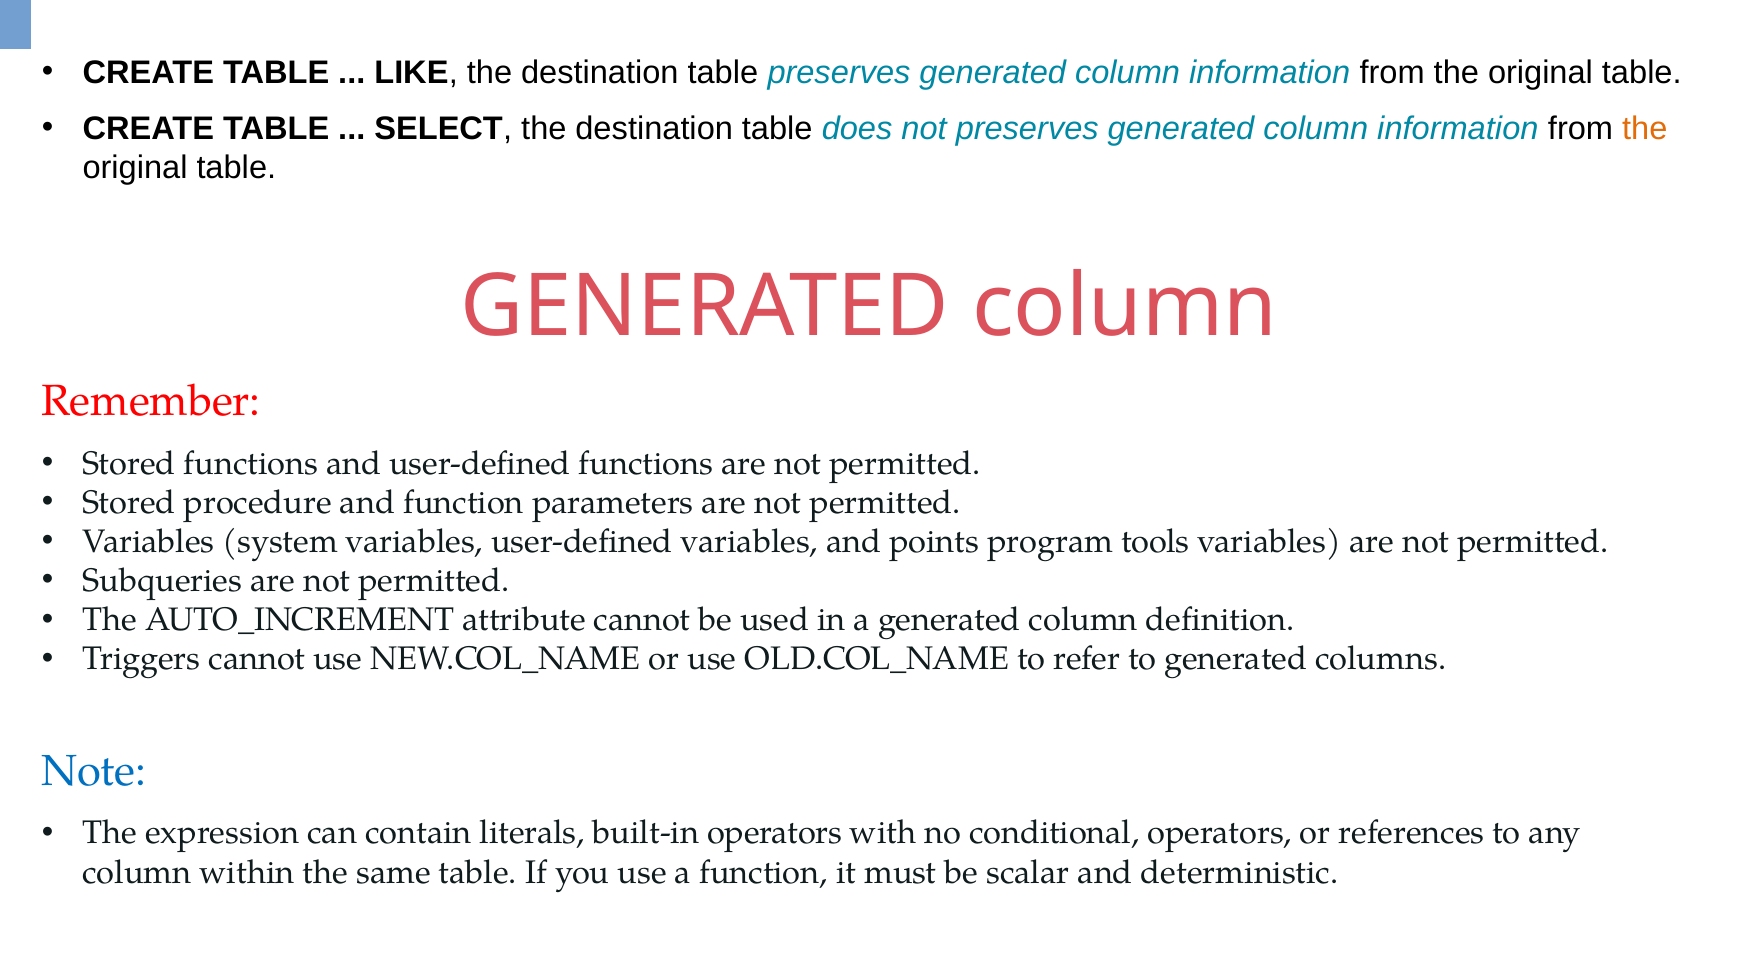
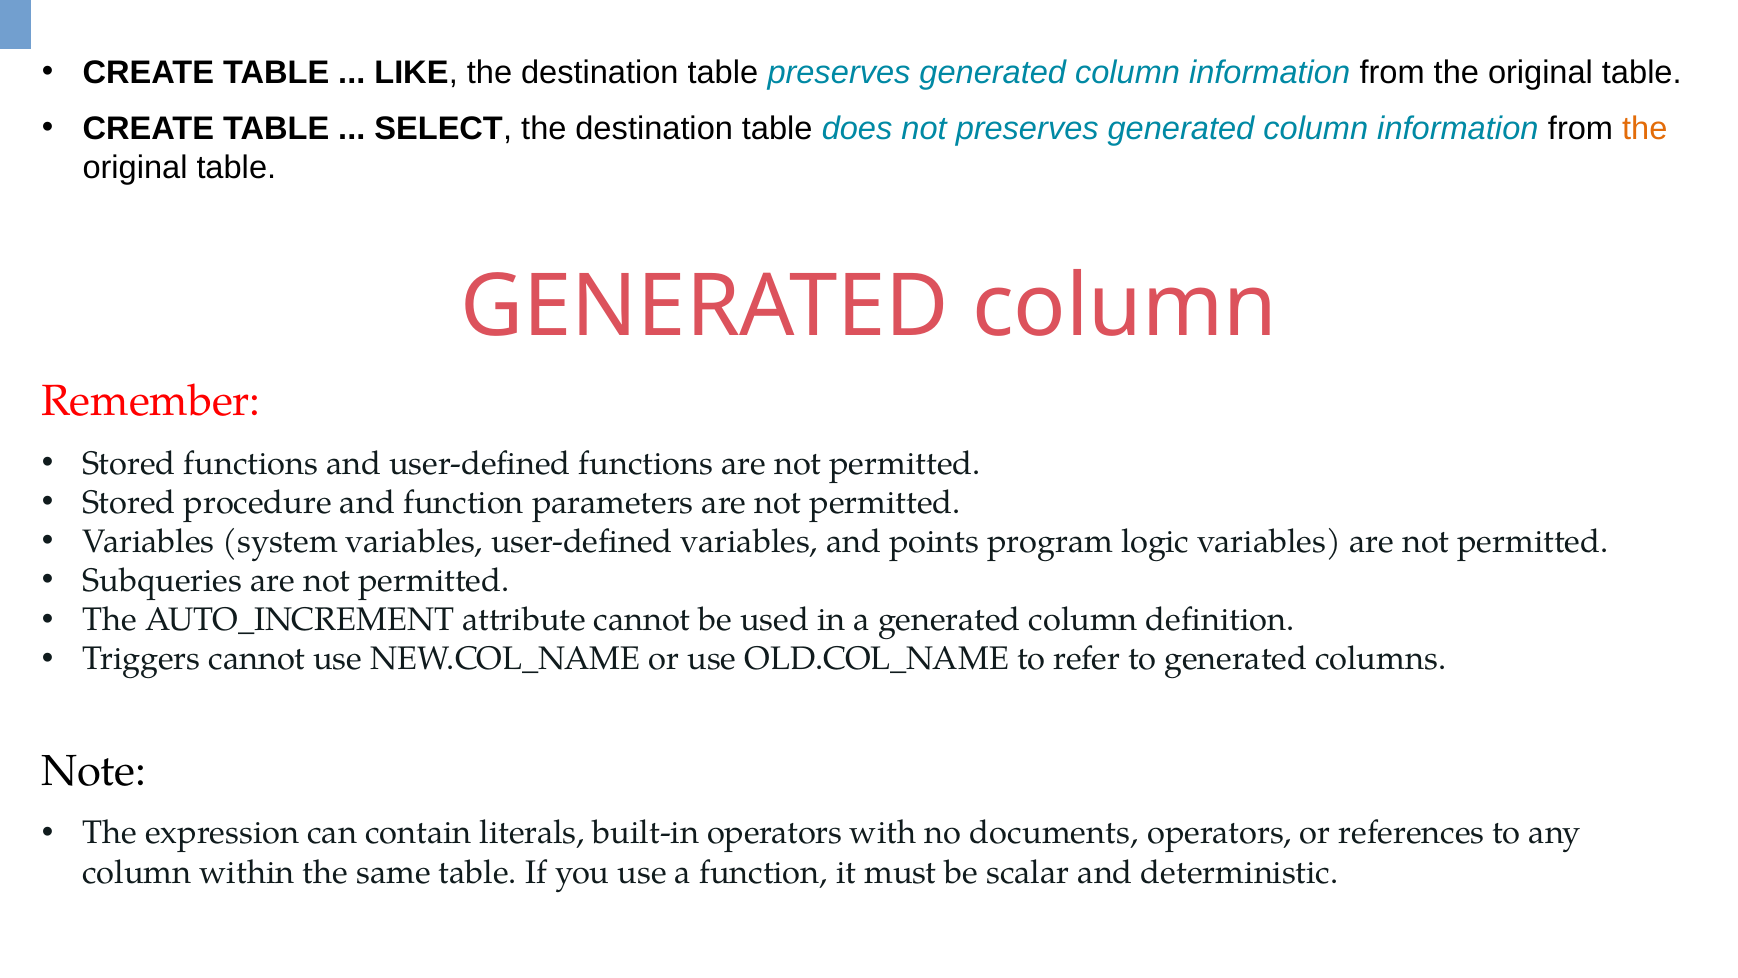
tools: tools -> logic
Note colour: blue -> black
conditional: conditional -> documents
